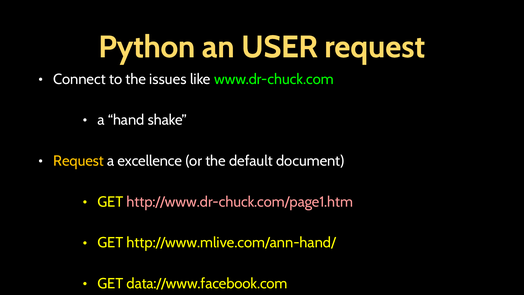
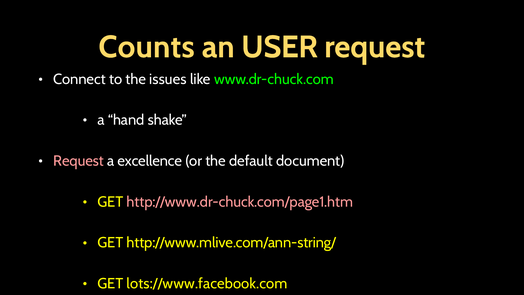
Python: Python -> Counts
Request at (79, 161) colour: yellow -> pink
http://www.mlive.com/ann-hand/: http://www.mlive.com/ann-hand/ -> http://www.mlive.com/ann-string/
data://www.facebook.com: data://www.facebook.com -> lots://www.facebook.com
